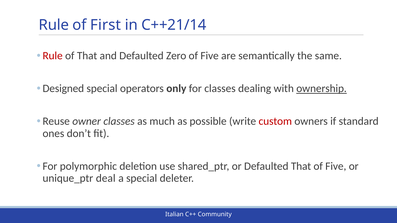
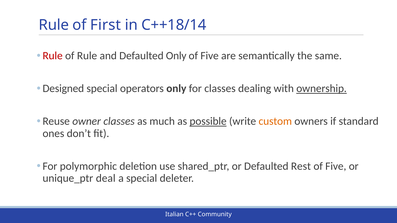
C++21/14: C++21/14 -> C++18/14
of That: That -> Rule
Defaulted Zero: Zero -> Only
possible underline: none -> present
custom colour: red -> orange
Defaulted That: That -> Rest
